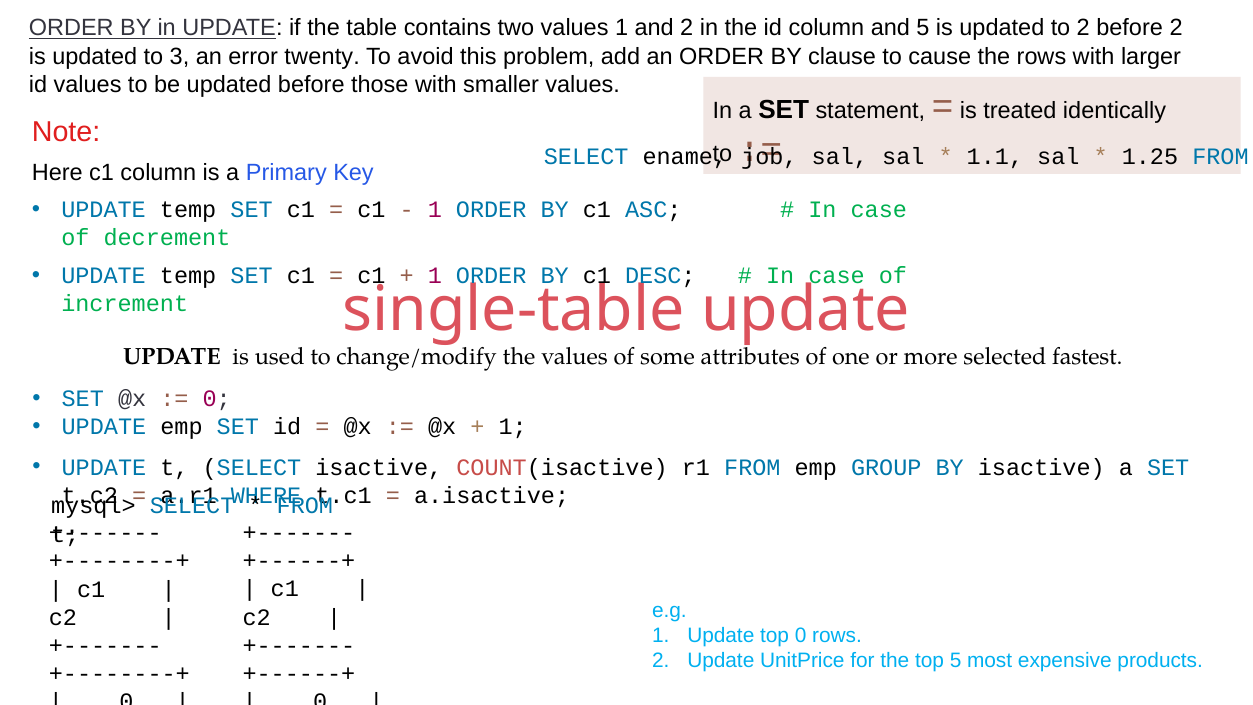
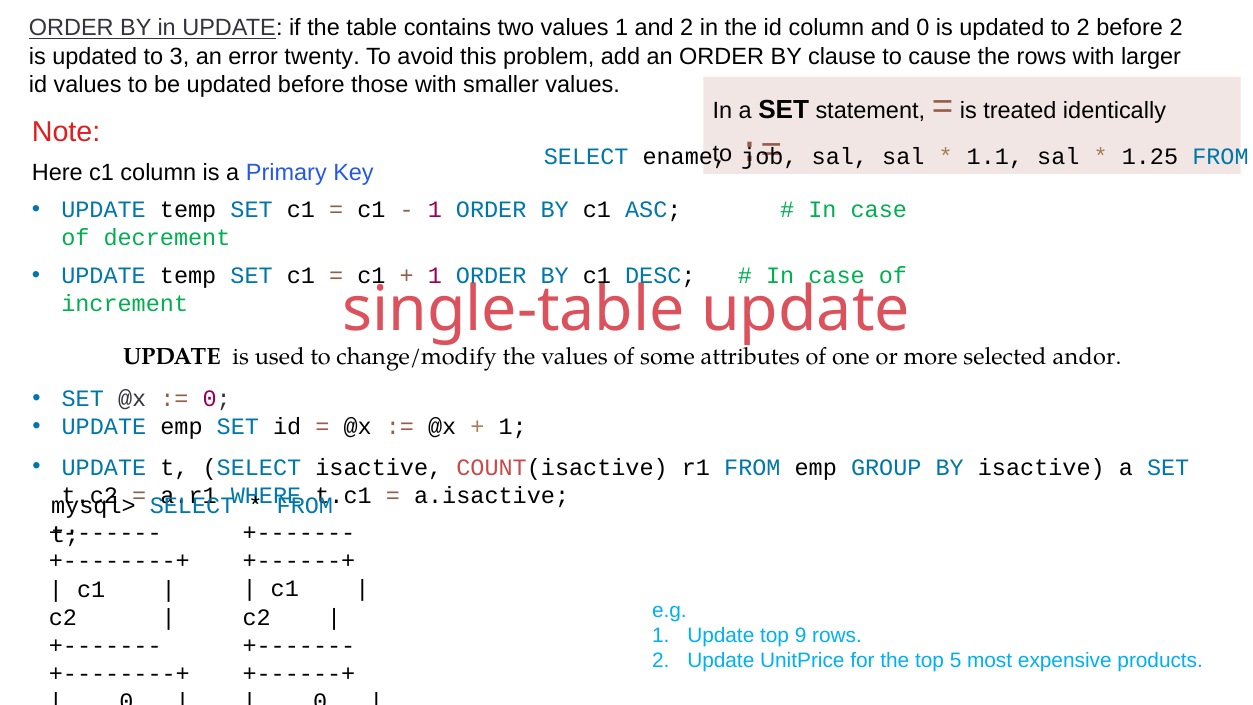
and 5: 5 -> 0
fastest: fastest -> andor
top 0: 0 -> 9
